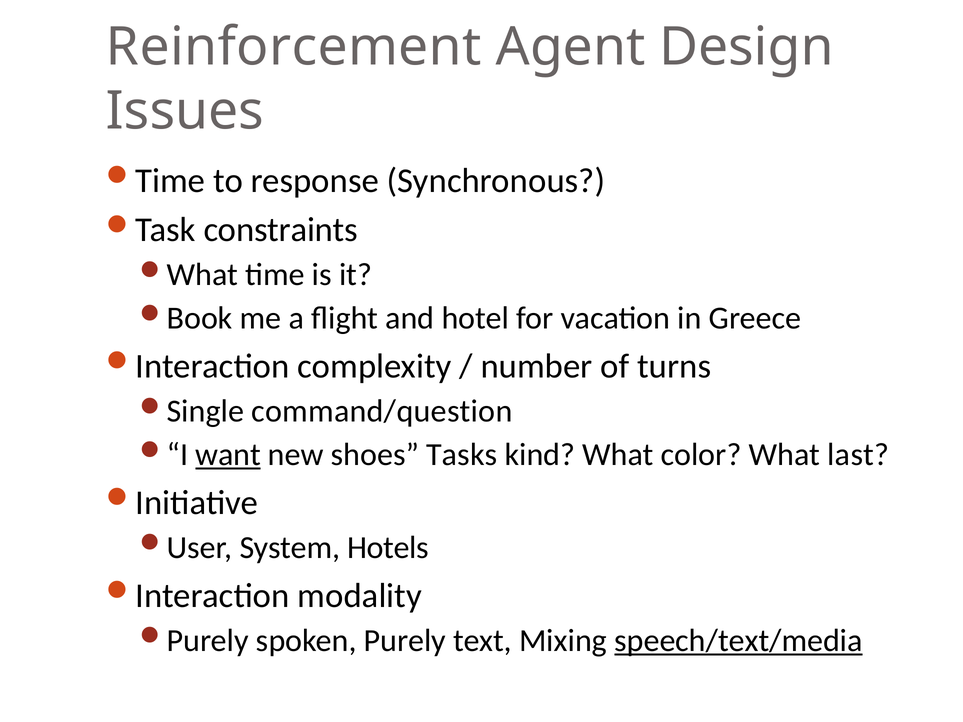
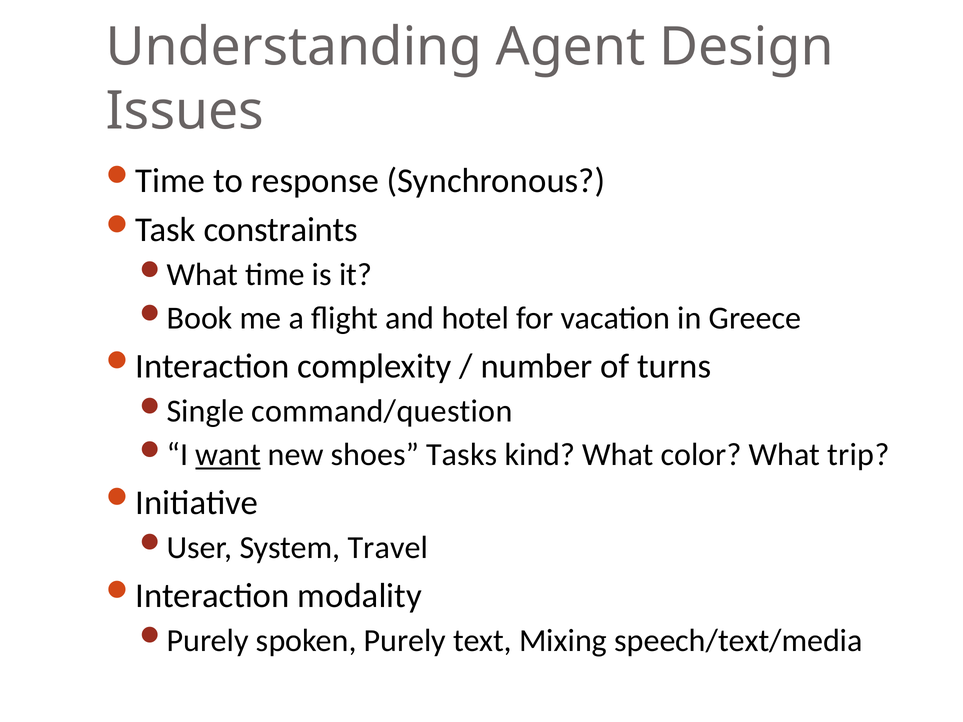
Reinforcement: Reinforcement -> Understanding
last: last -> trip
Hotels: Hotels -> Travel
speech/text/media underline: present -> none
